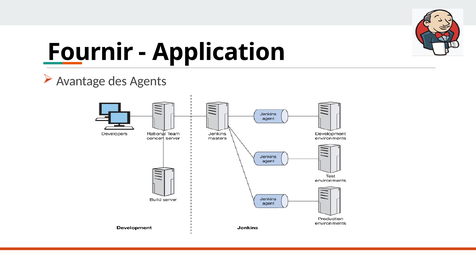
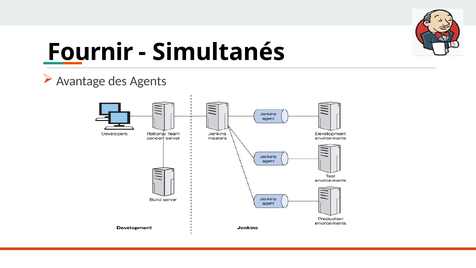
Application: Application -> Simultanés
